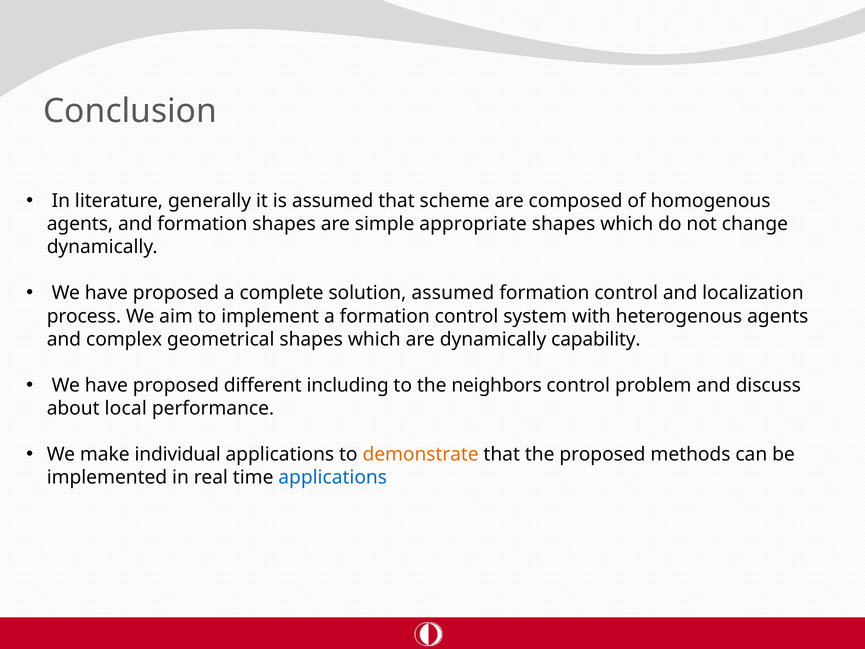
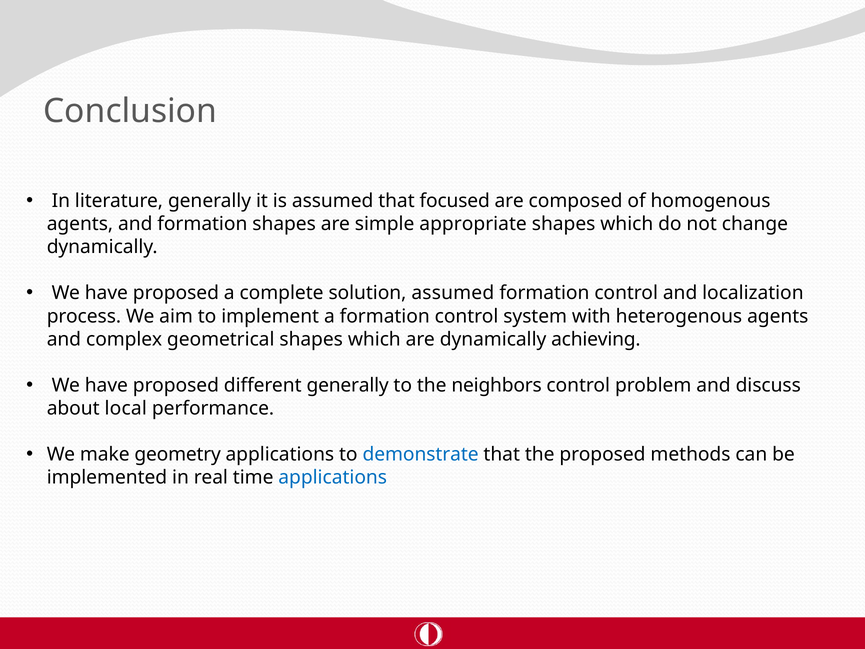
scheme: scheme -> focused
capability: capability -> achieving
different including: including -> generally
individual: individual -> geometry
demonstrate colour: orange -> blue
